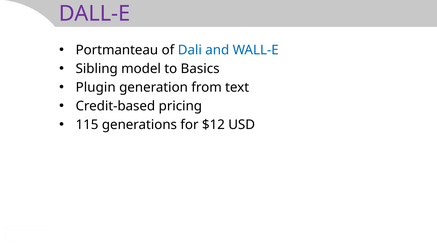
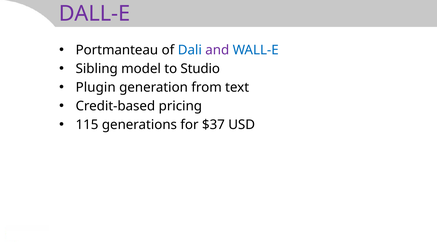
and colour: blue -> purple
Basics: Basics -> Studio
$12: $12 -> $37
